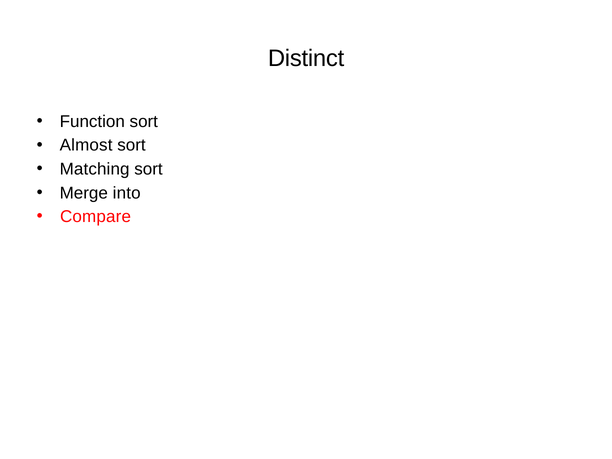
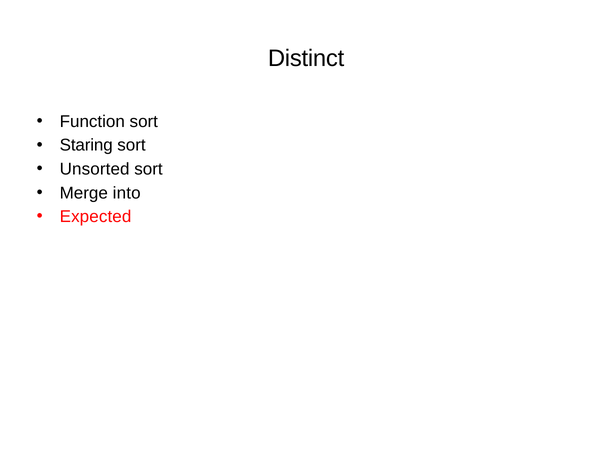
Almost: Almost -> Staring
Matching: Matching -> Unsorted
Compare: Compare -> Expected
